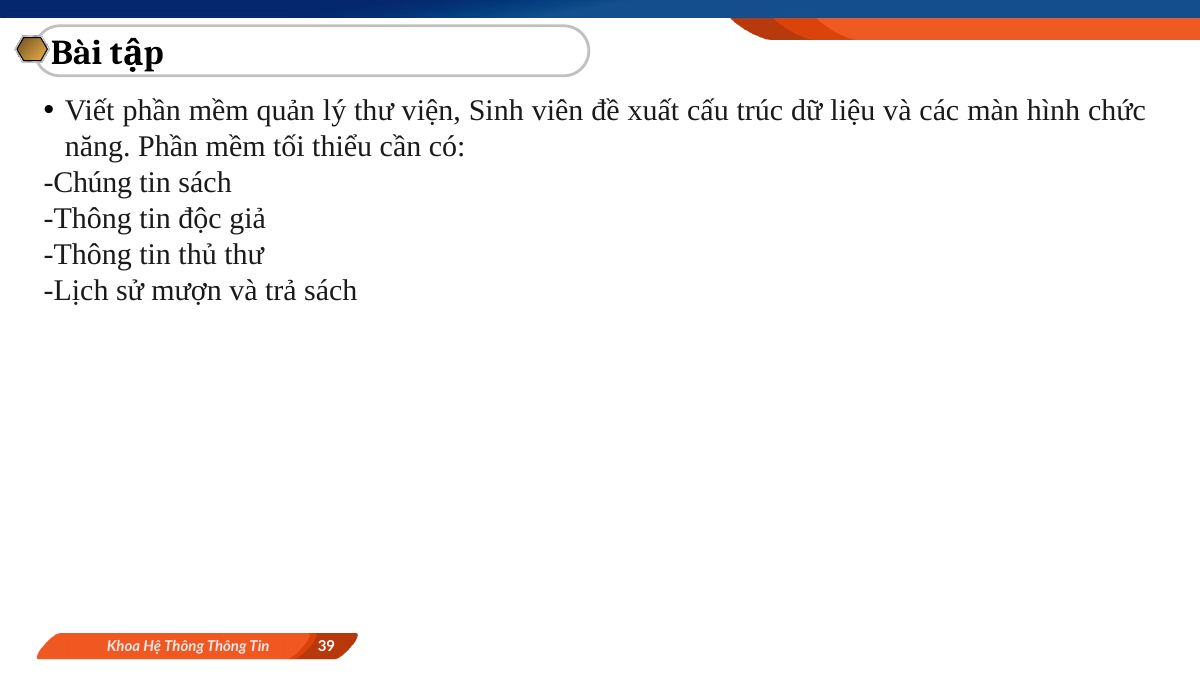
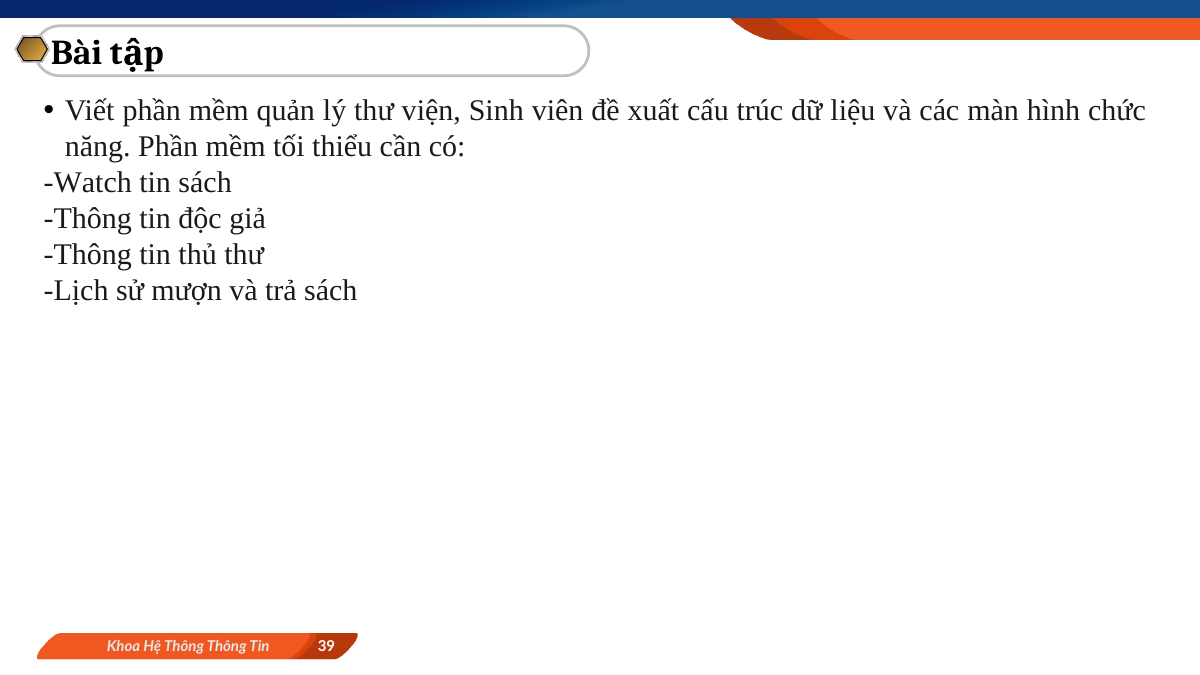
Chúng: Chúng -> Watch
